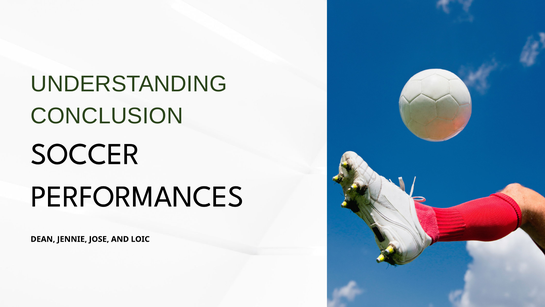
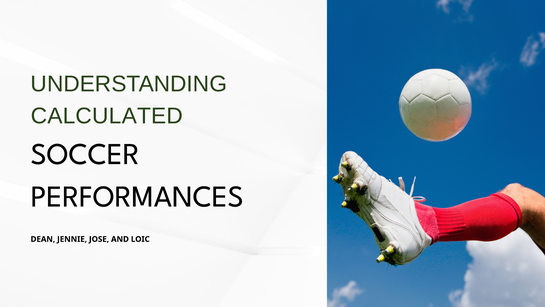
CONCLUSION: CONCLUSION -> CALCULATED
